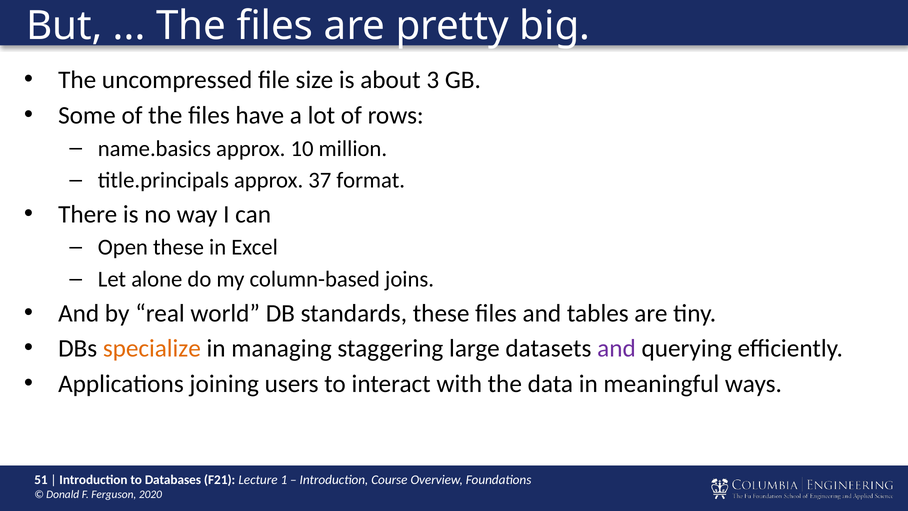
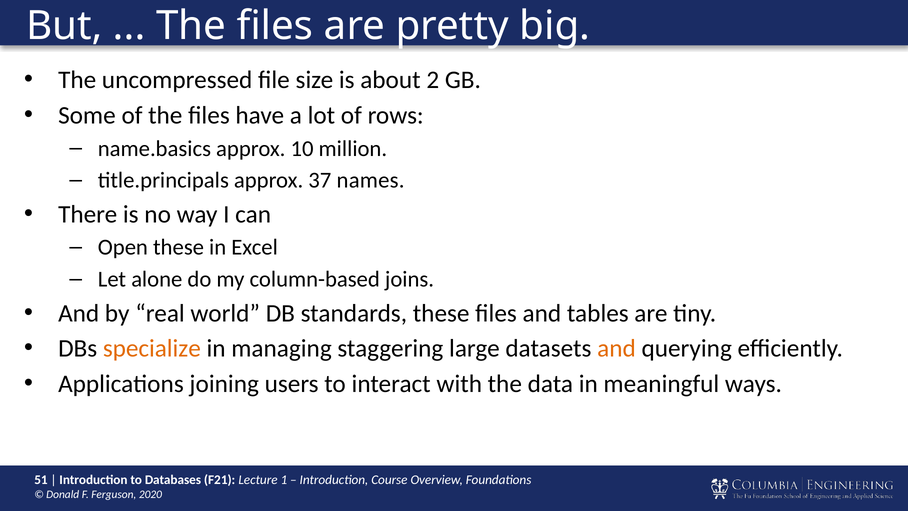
3: 3 -> 2
format: format -> names
and at (616, 348) colour: purple -> orange
